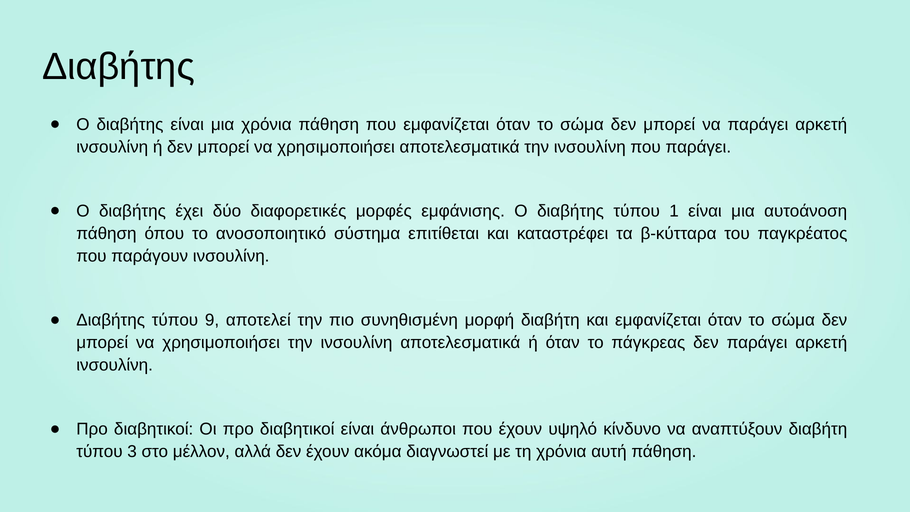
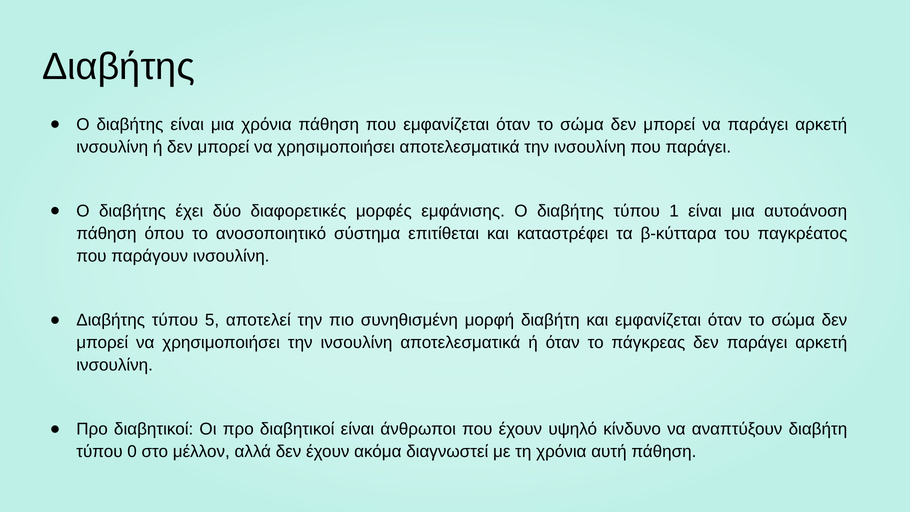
9: 9 -> 5
3: 3 -> 0
